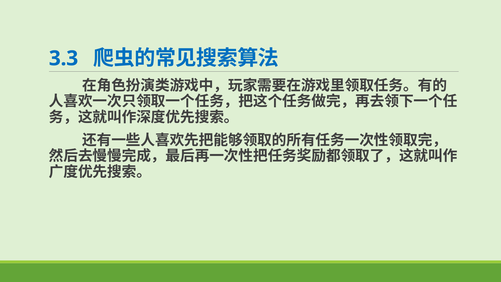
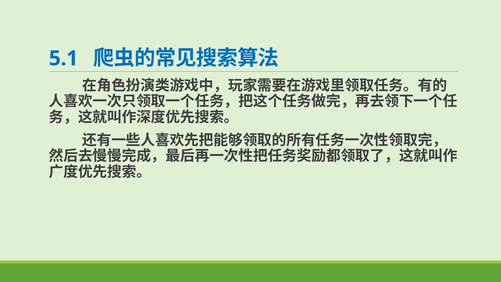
3.3: 3.3 -> 5.1
